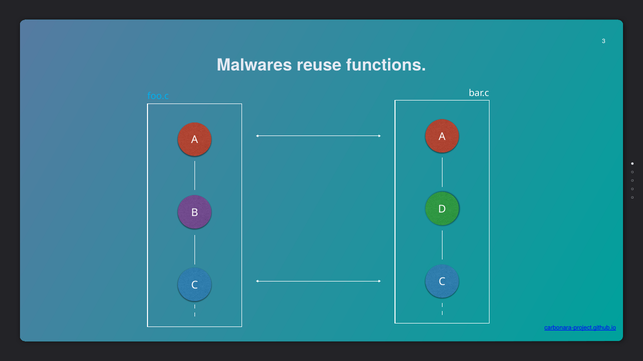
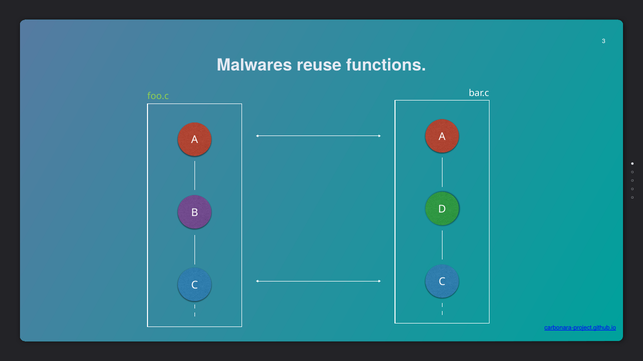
foo.c colour: light blue -> light green
